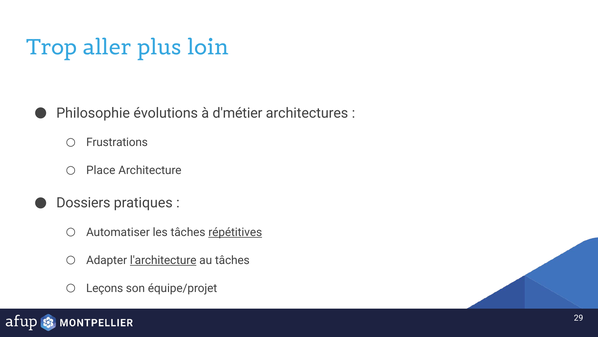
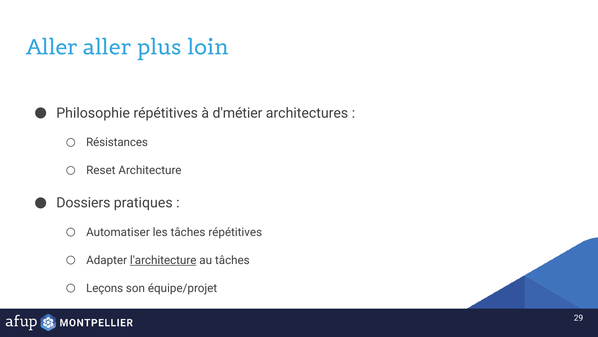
Trop at (52, 47): Trop -> Aller
Philosophie évolutions: évolutions -> répétitives
Frustrations: Frustrations -> Résistances
Place: Place -> Reset
répétitives at (235, 232) underline: present -> none
